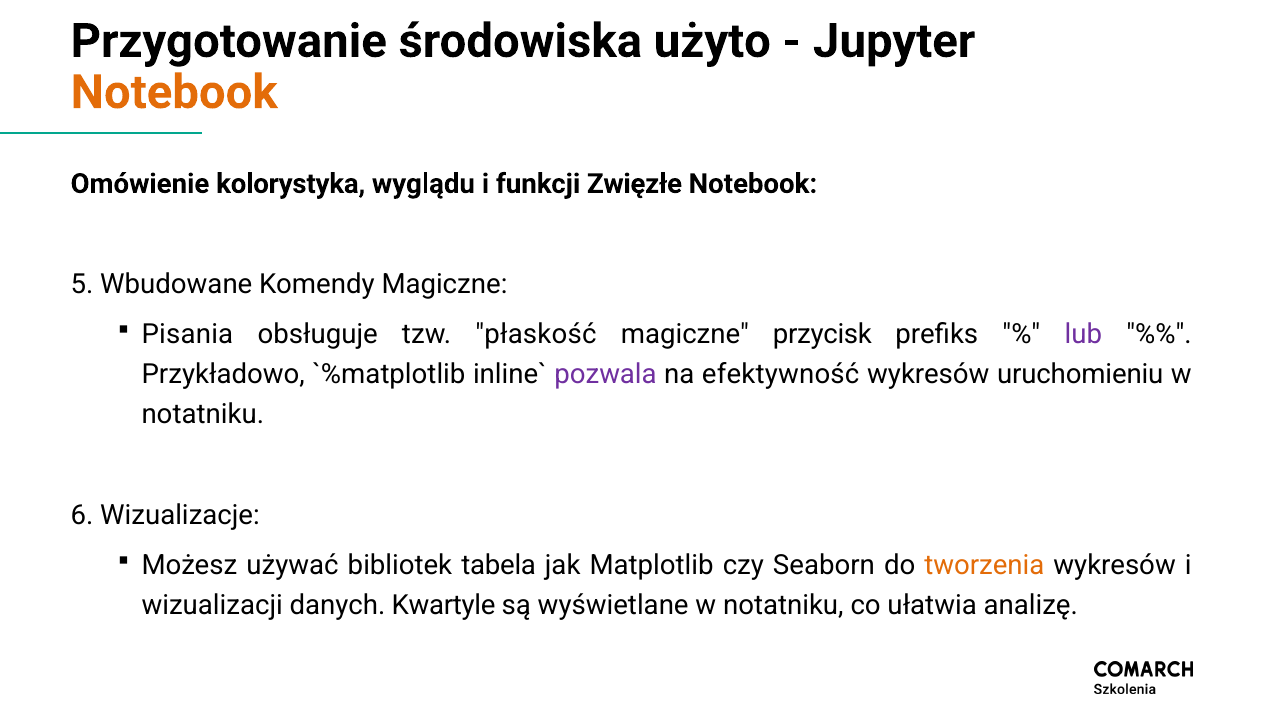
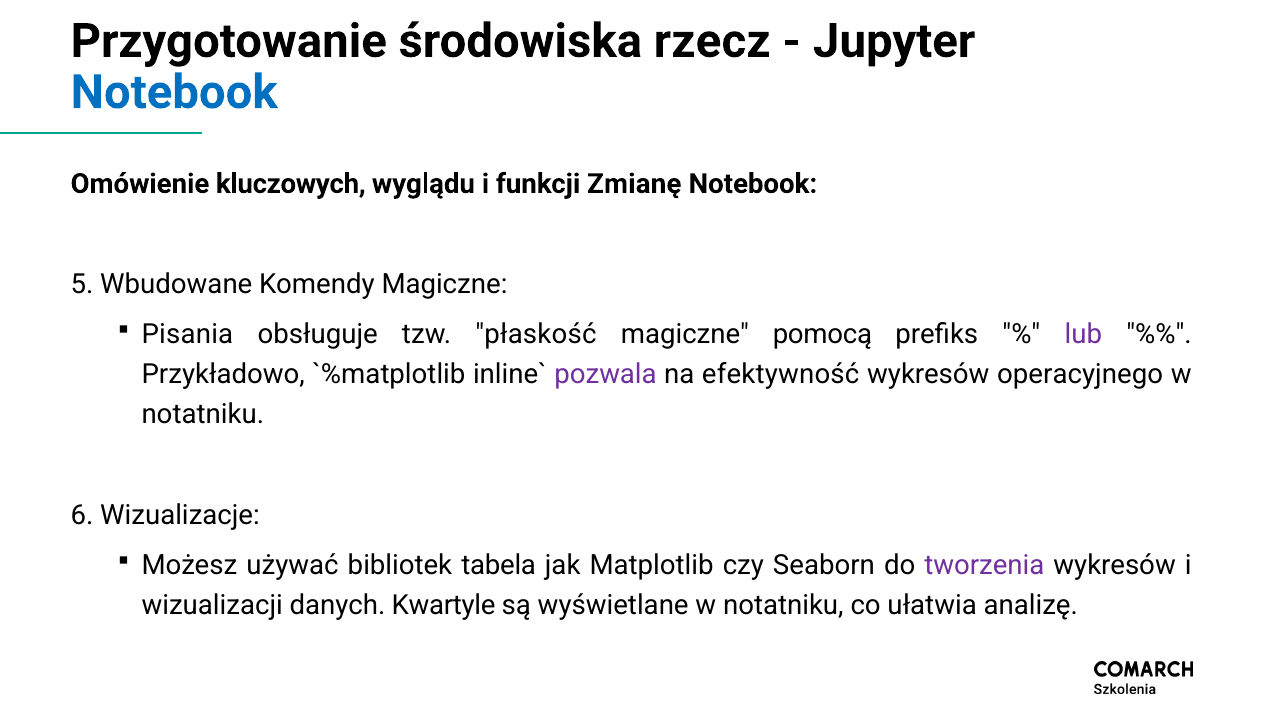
użyto: użyto -> rzecz
Notebook at (174, 92) colour: orange -> blue
kolorystyka: kolorystyka -> kluczowych
Zwięzłe: Zwięzłe -> Zmianę
przycisk: przycisk -> pomocą
uruchomieniu: uruchomieniu -> operacyjnego
tworzenia colour: orange -> purple
